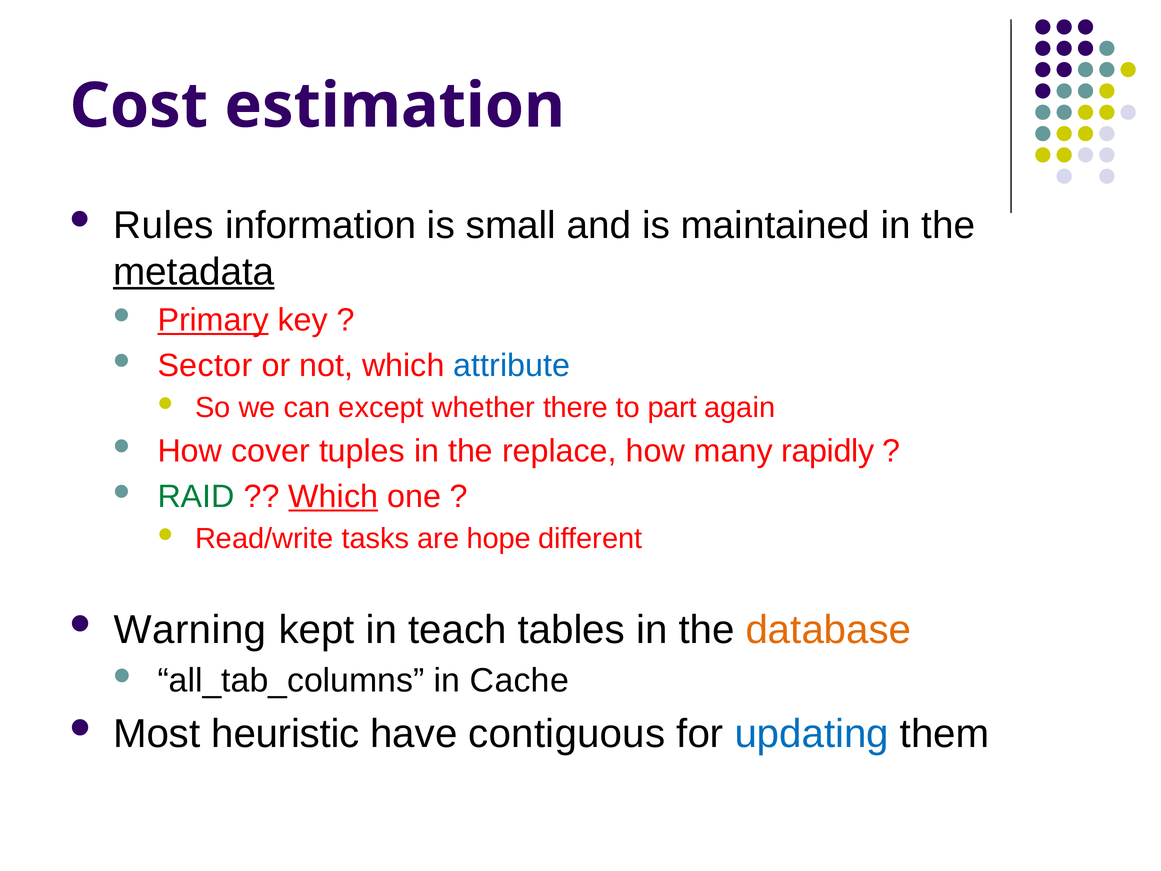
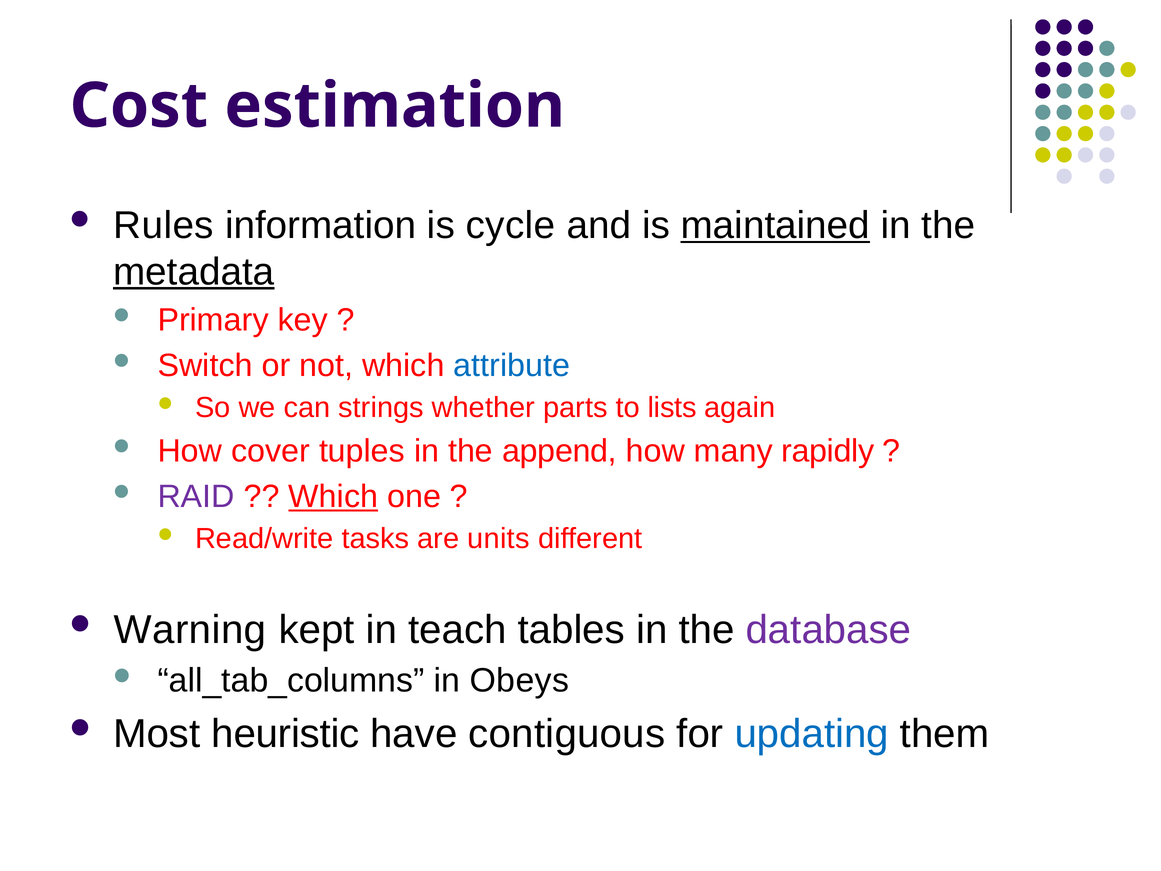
small: small -> cycle
maintained underline: none -> present
Primary underline: present -> none
Sector: Sector -> Switch
except: except -> strings
there: there -> parts
part: part -> lists
replace: replace -> append
RAID colour: green -> purple
hope: hope -> units
database colour: orange -> purple
Cache: Cache -> Obeys
